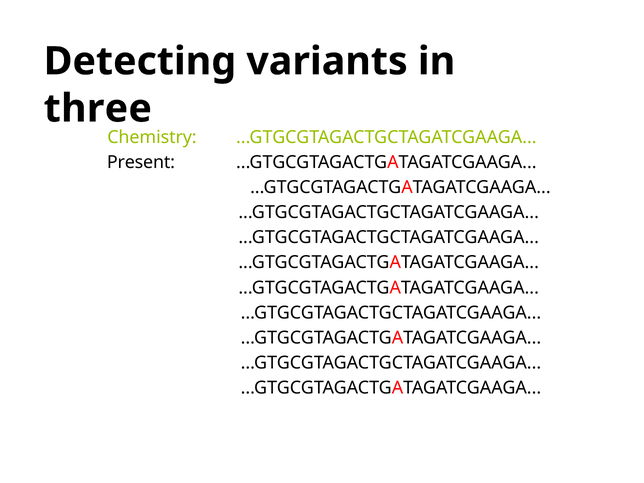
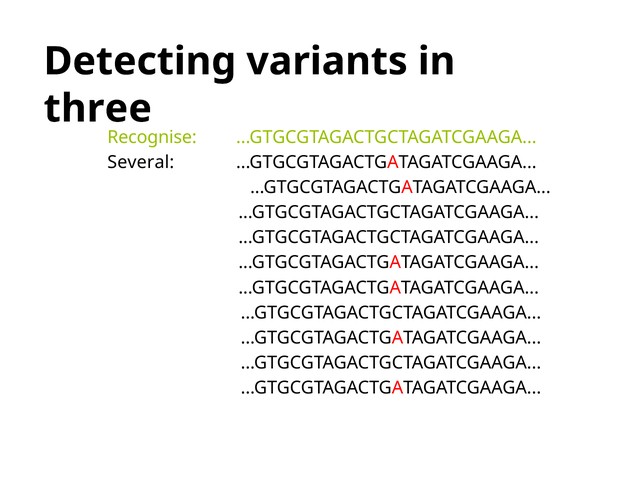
Chemistry: Chemistry -> Recognise
Present: Present -> Several
